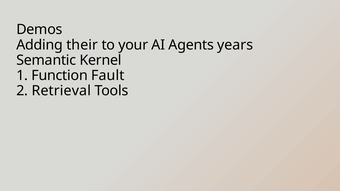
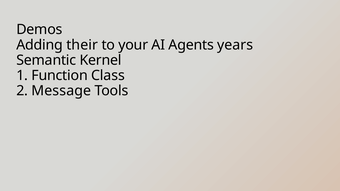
Fault: Fault -> Class
Retrieval: Retrieval -> Message
